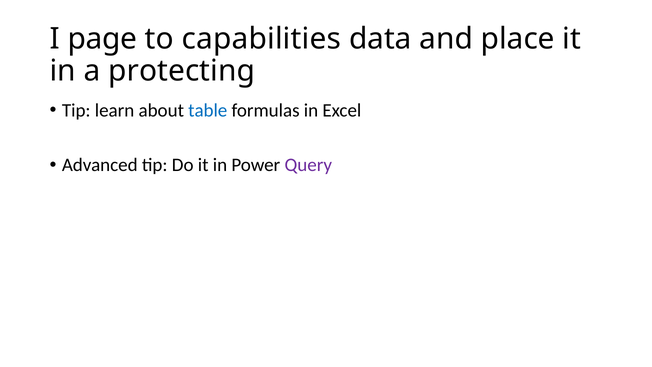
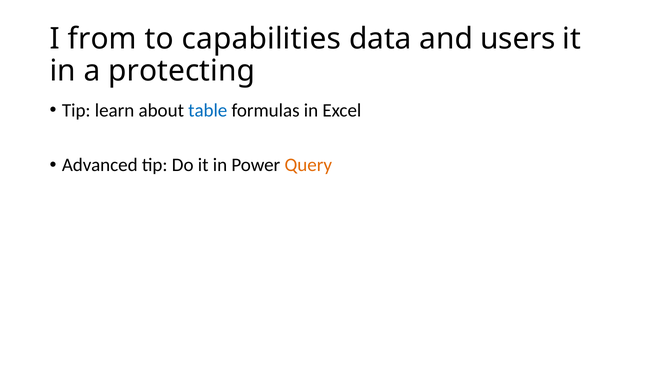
page: page -> from
place: place -> users
Query colour: purple -> orange
